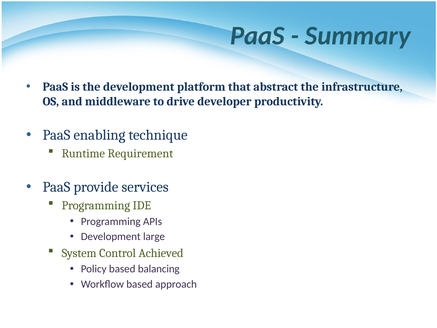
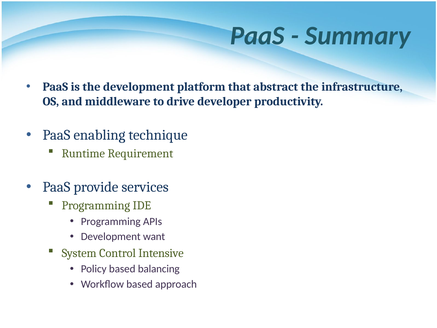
large: large -> want
Achieved: Achieved -> Intensive
